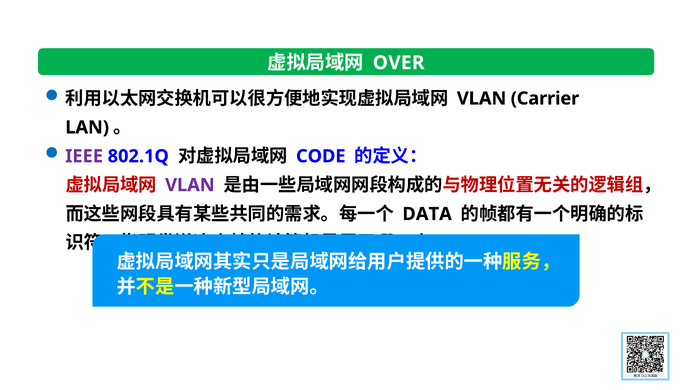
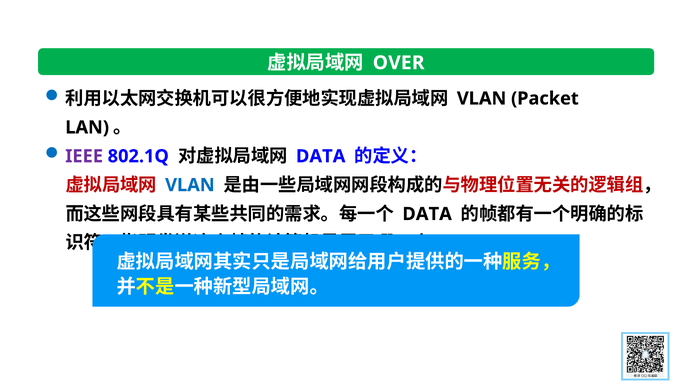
Carrier: Carrier -> Packet
CODE at (321, 156): CODE -> DATA
VLAN at (190, 185) colour: purple -> blue
